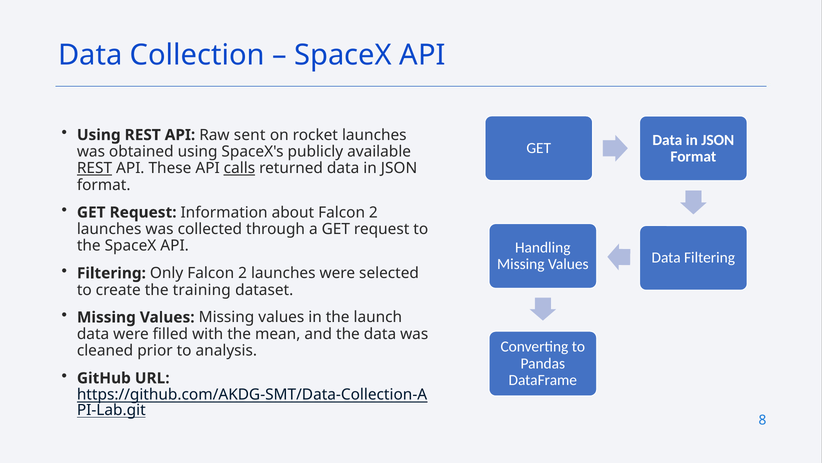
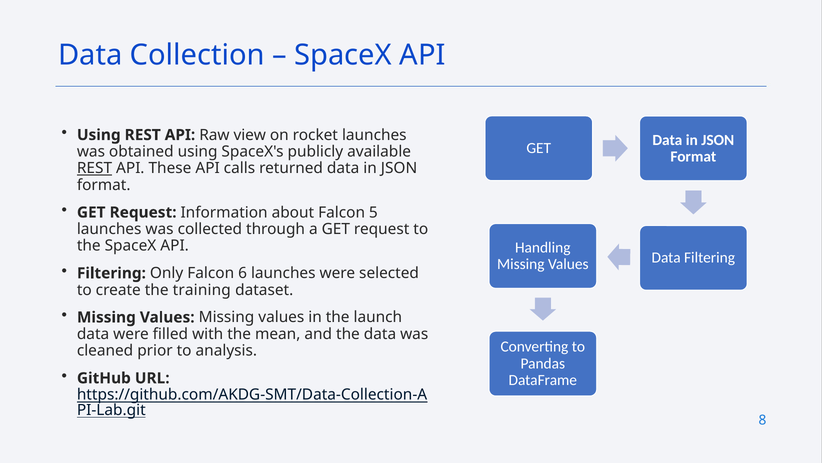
sent: sent -> view
calls underline: present -> none
about Falcon 2: 2 -> 5
Only Falcon 2: 2 -> 6
